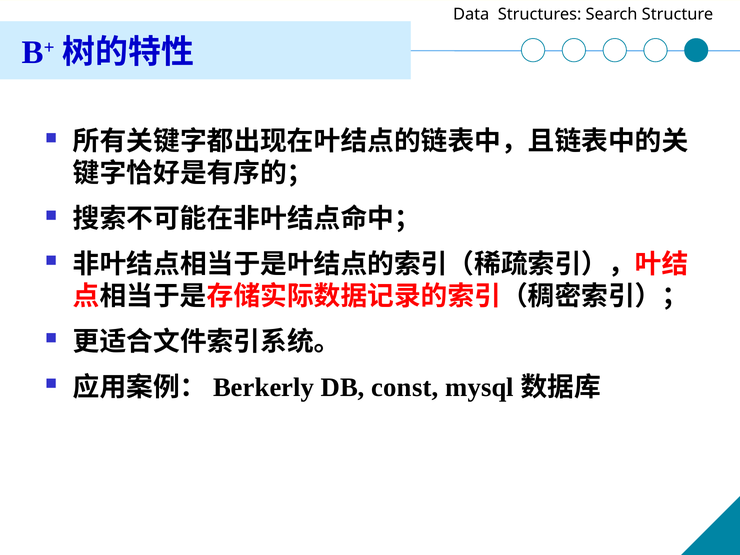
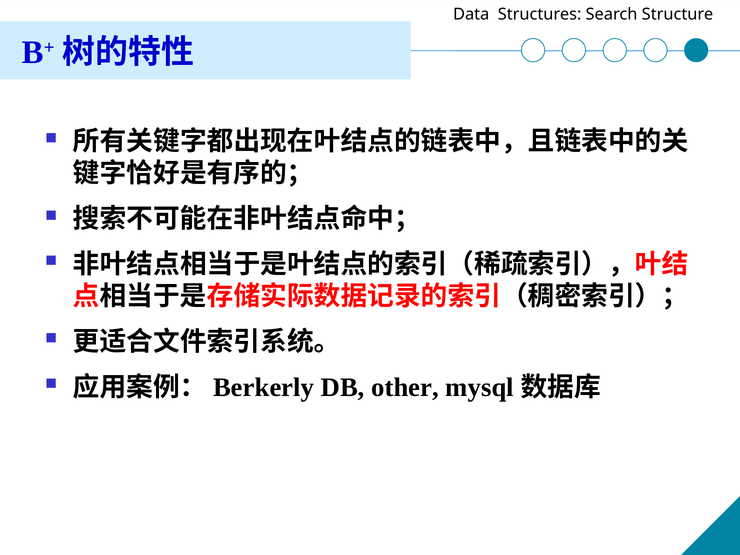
const: const -> other
